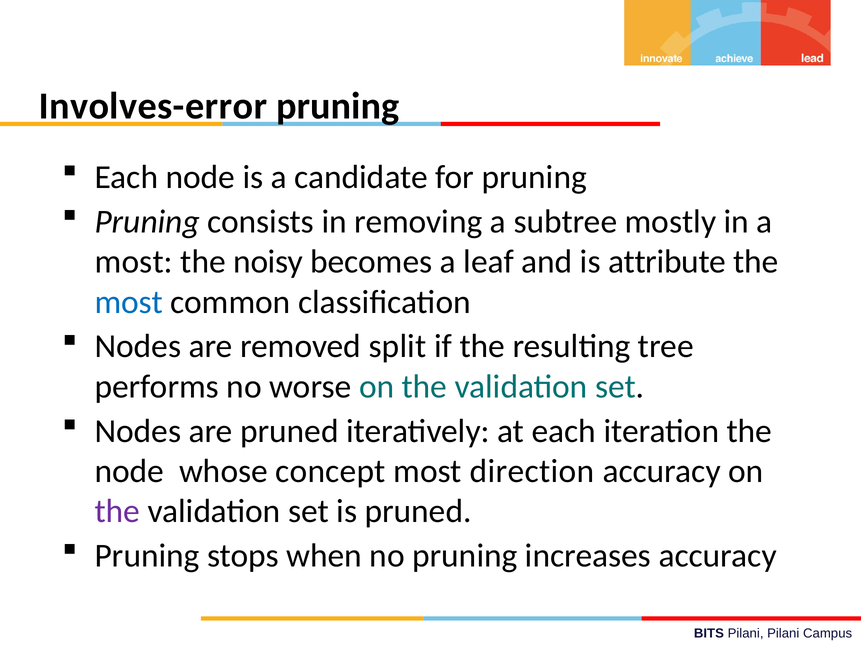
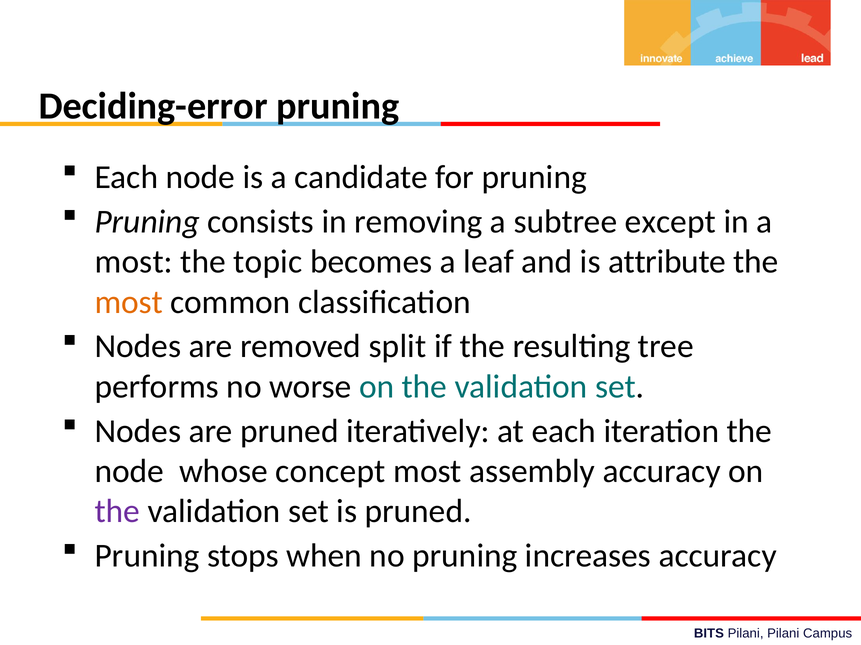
Involves-error: Involves-error -> Deciding-error
mostly: mostly -> except
noisy: noisy -> topic
most at (129, 302) colour: blue -> orange
direction: direction -> assembly
